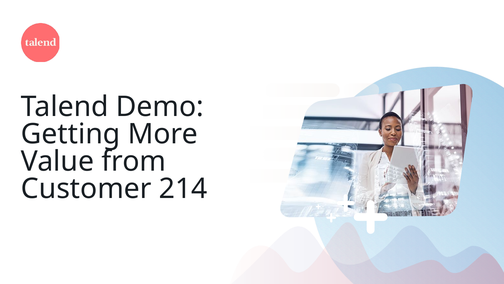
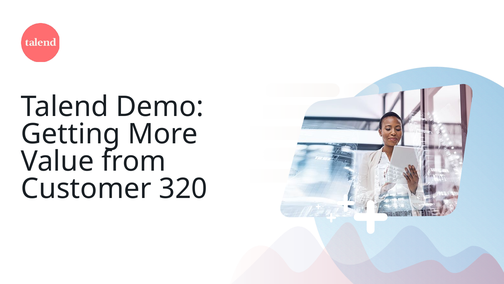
214: 214 -> 320
